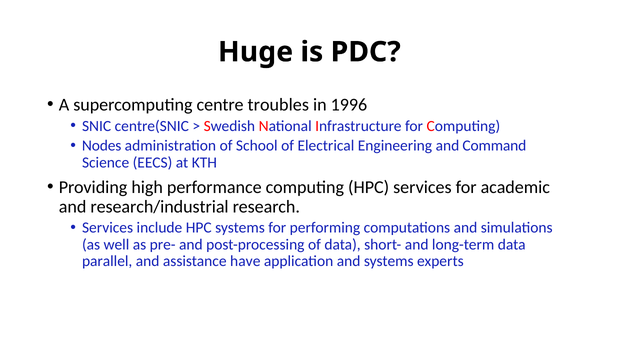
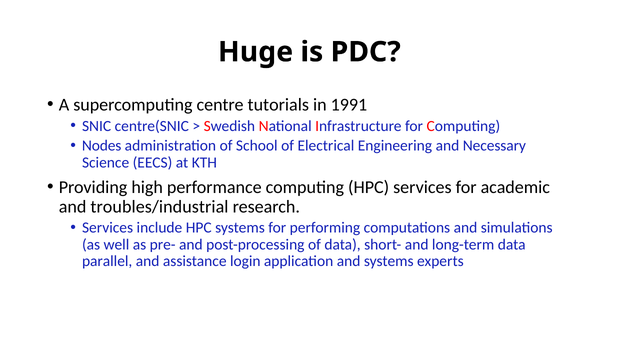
troubles: troubles -> tutorials
1996: 1996 -> 1991
Command: Command -> Necessary
research/industrial: research/industrial -> troubles/industrial
have: have -> login
